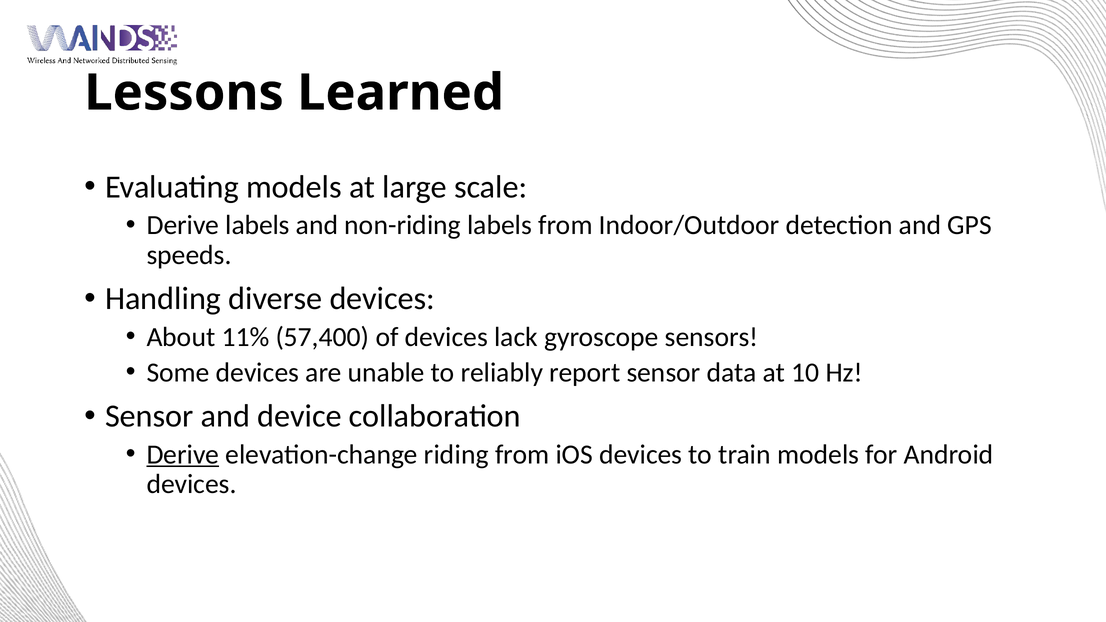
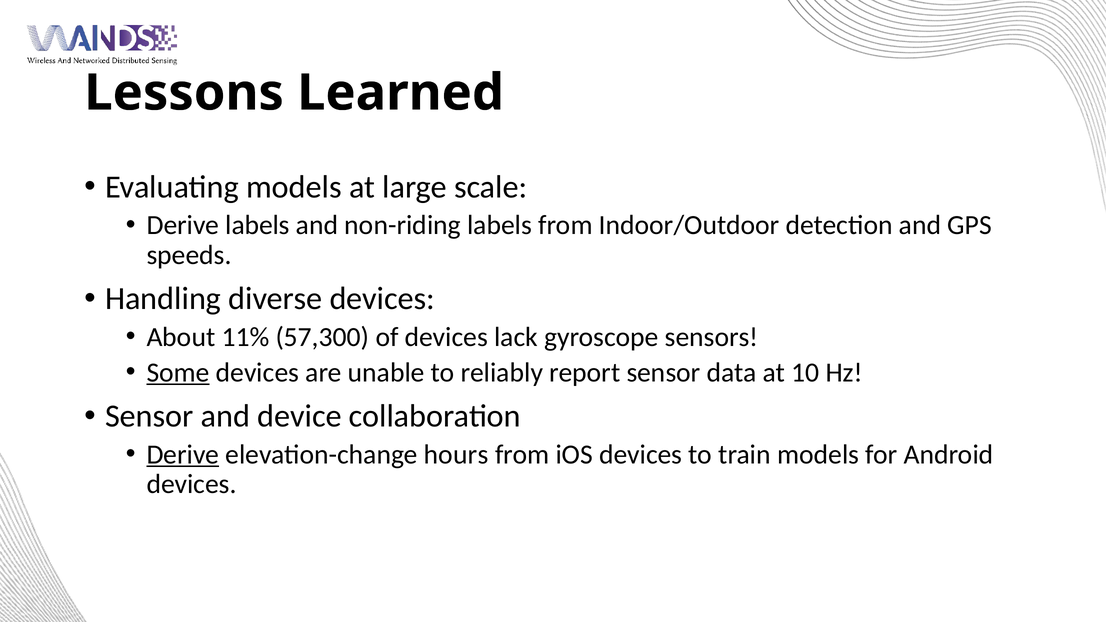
57,400: 57,400 -> 57,300
Some underline: none -> present
riding: riding -> hours
